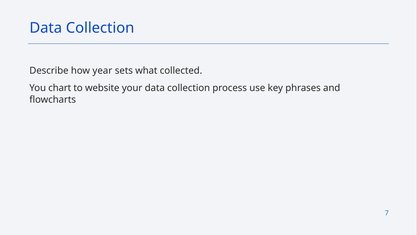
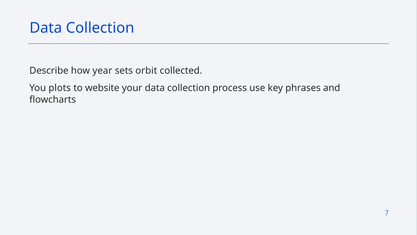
what: what -> orbit
chart: chart -> plots
